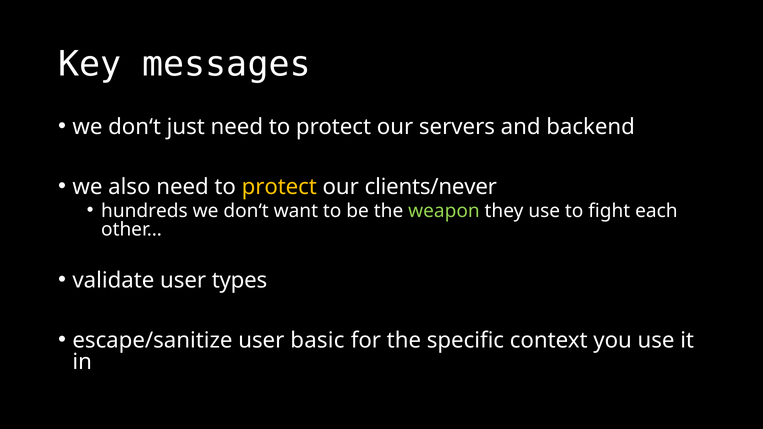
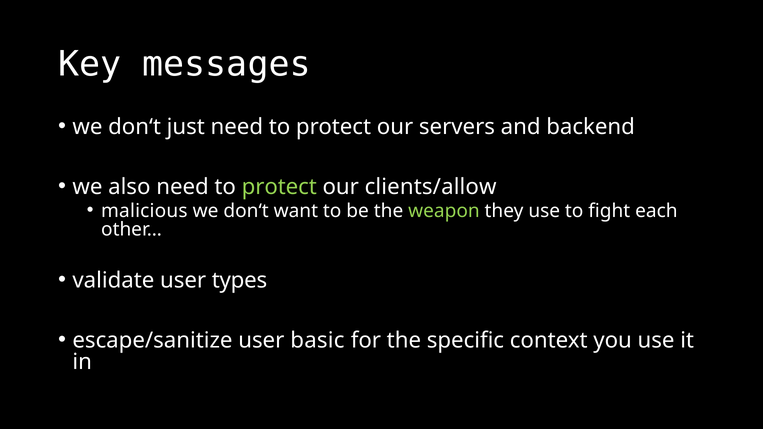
protect at (279, 187) colour: yellow -> light green
clients/never: clients/never -> clients/allow
hundreds: hundreds -> malicious
